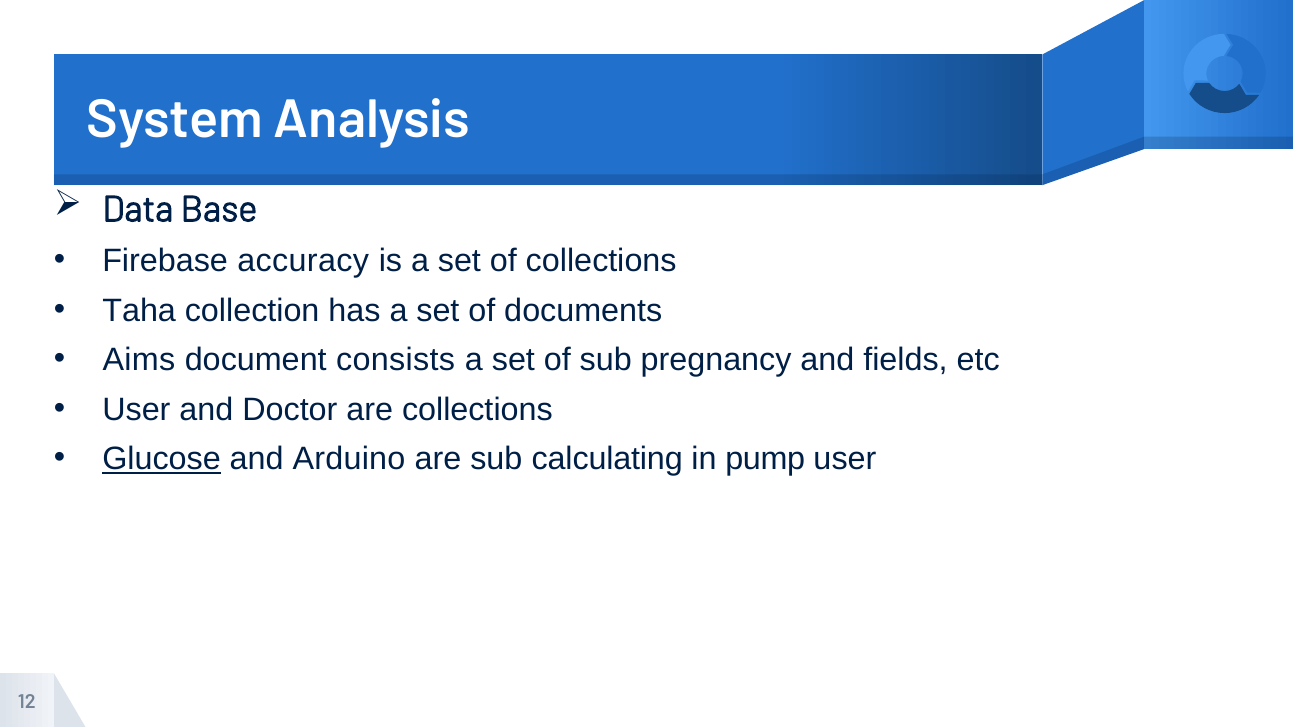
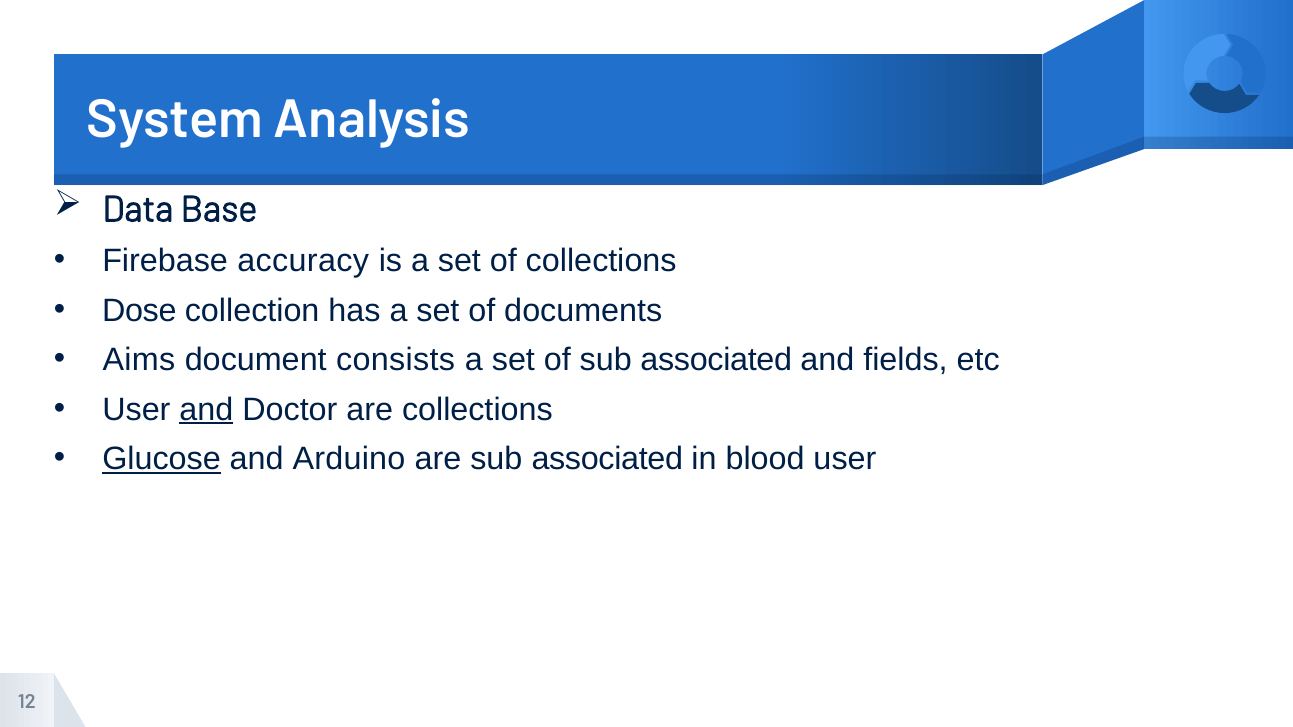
Taha: Taha -> Dose
of sub pregnancy: pregnancy -> associated
and at (206, 410) underline: none -> present
are sub calculating: calculating -> associated
pump: pump -> blood
